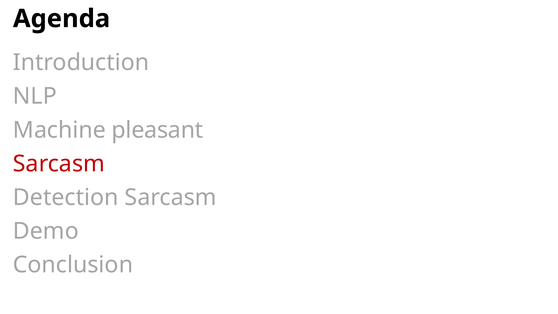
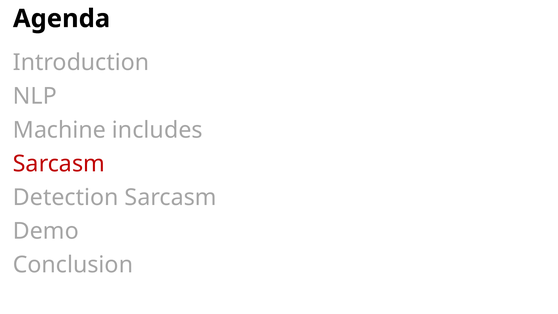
pleasant: pleasant -> includes
